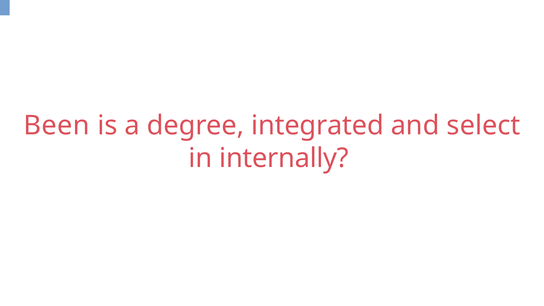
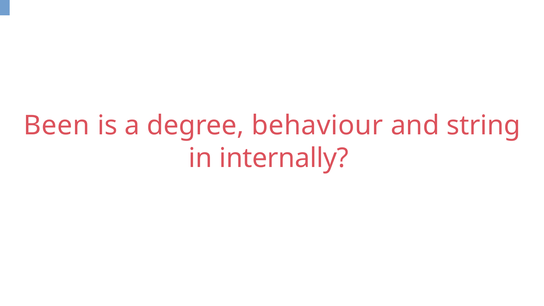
integrated: integrated -> behaviour
select: select -> string
